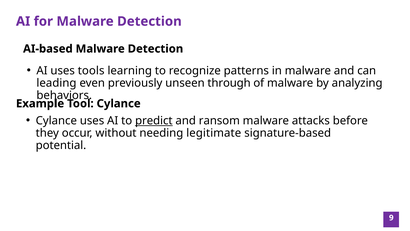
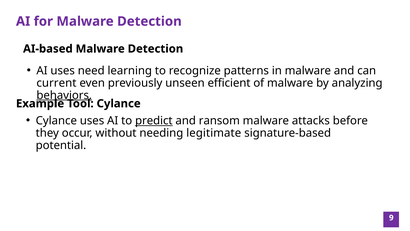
tools: tools -> need
leading: leading -> current
through: through -> efficient
behaviors underline: none -> present
